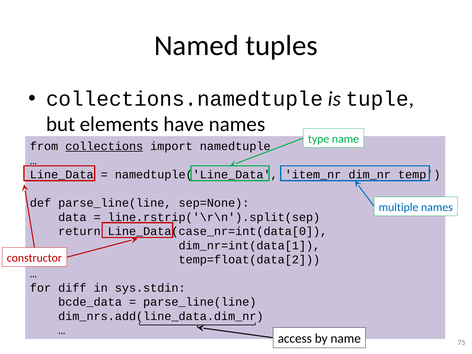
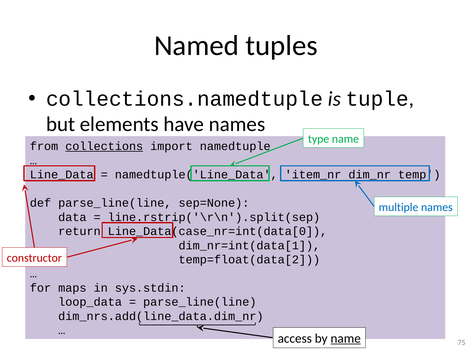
diff: diff -> maps
bcde_data: bcde_data -> loop_data
name at (346, 338) underline: none -> present
